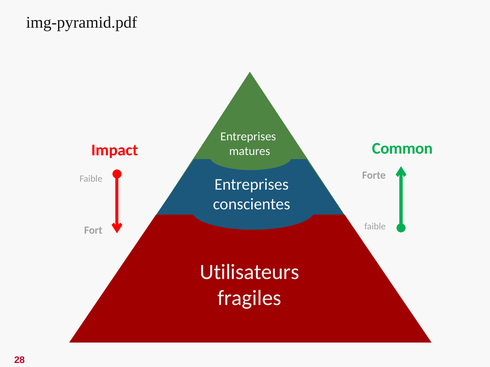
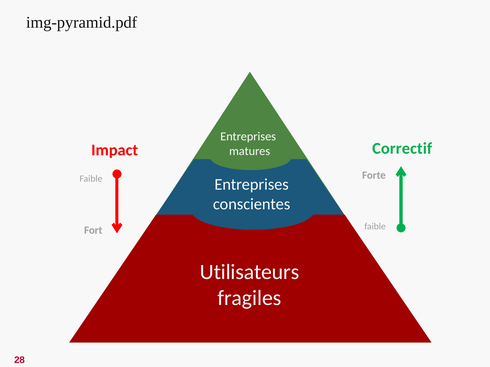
Common: Common -> Correctif
